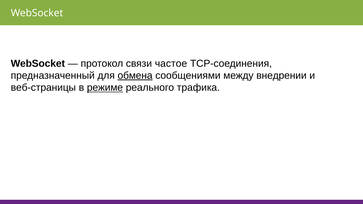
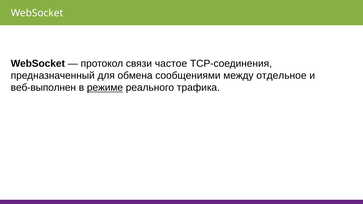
обмена underline: present -> none
внедрении: внедрении -> отдельное
веб-страницы: веб-страницы -> веб-выполнен
